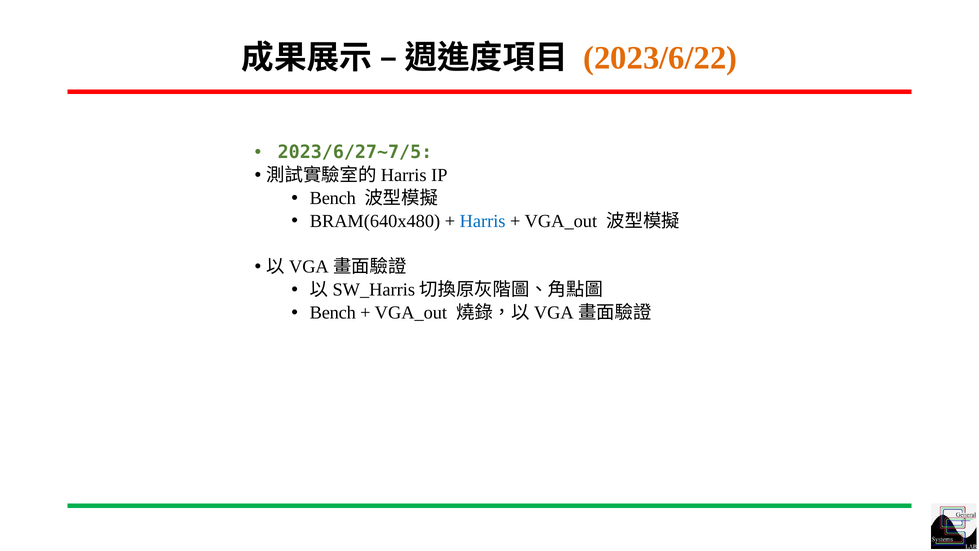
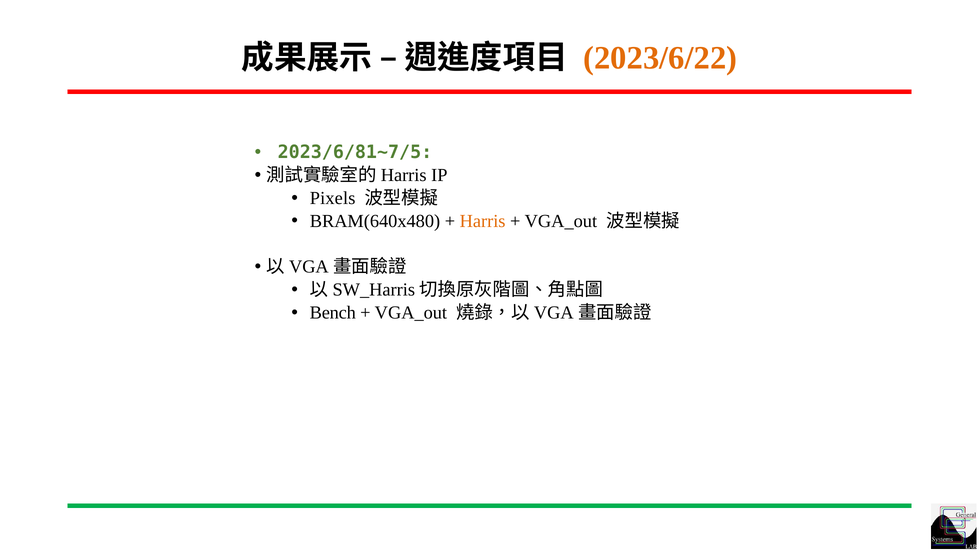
2023/6/27~7/5: 2023/6/27~7/5 -> 2023/6/81~7/5
Bench at (333, 198): Bench -> Pixels
Harris colour: blue -> orange
